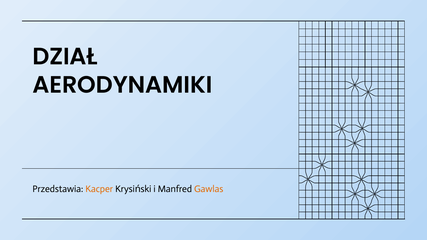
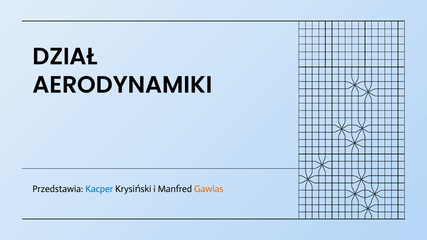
Kacper colour: orange -> blue
